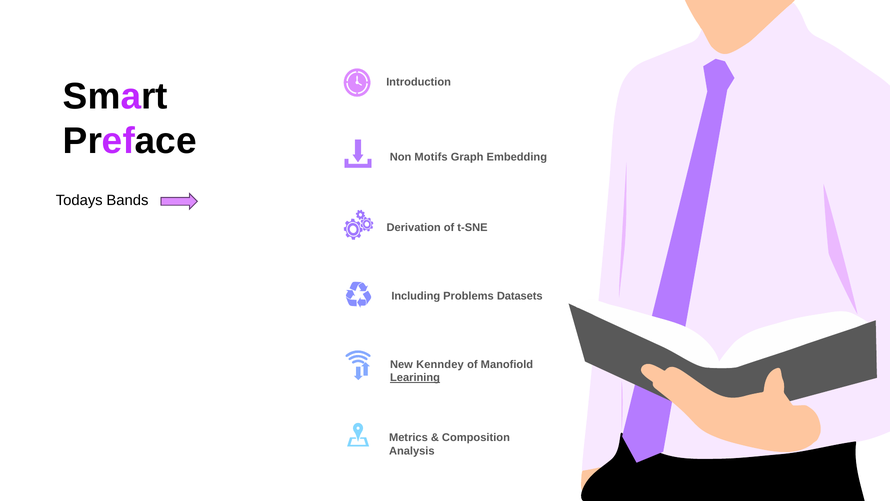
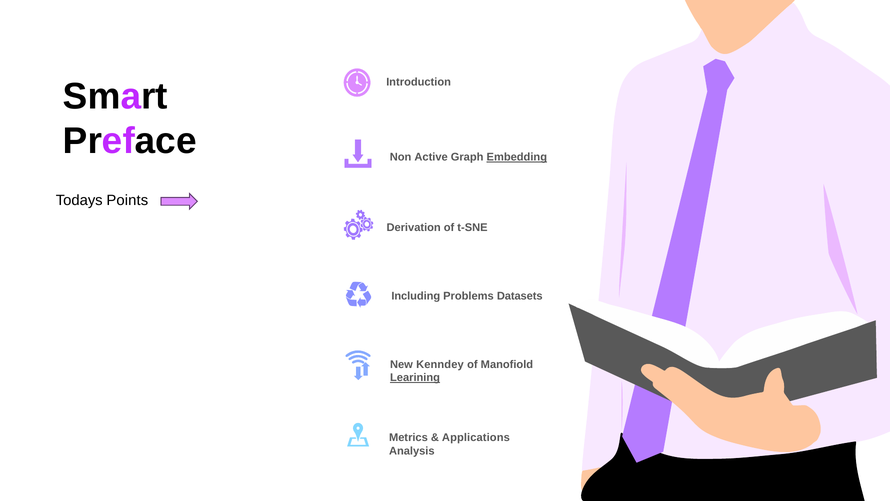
Motifs: Motifs -> Active
Embedding underline: none -> present
Bands: Bands -> Points
Composition: Composition -> Applications
